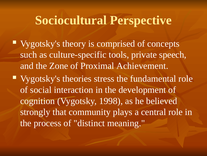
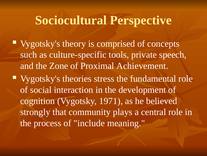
1998: 1998 -> 1971
distinct: distinct -> include
